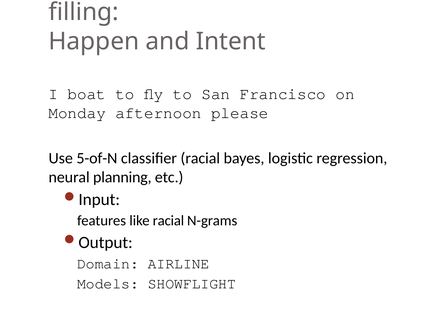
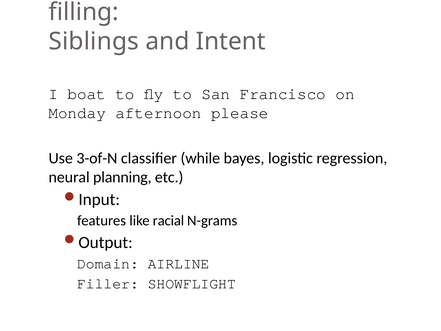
Happen: Happen -> Siblings
5-of-N: 5-of-N -> 3-of-N
classifier racial: racial -> while
Models: Models -> Filler
